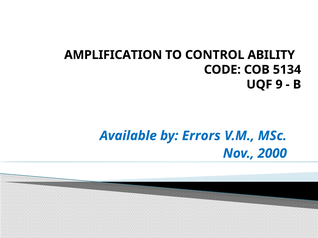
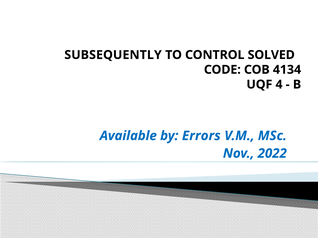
AMPLIFICATION: AMPLIFICATION -> SUBSEQUENTLY
ABILITY: ABILITY -> SOLVED
5134: 5134 -> 4134
9: 9 -> 4
2000: 2000 -> 2022
